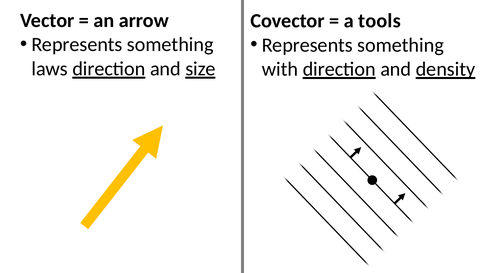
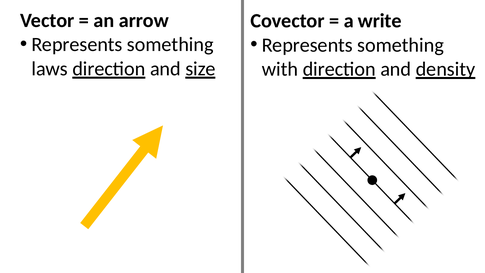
tools: tools -> write
